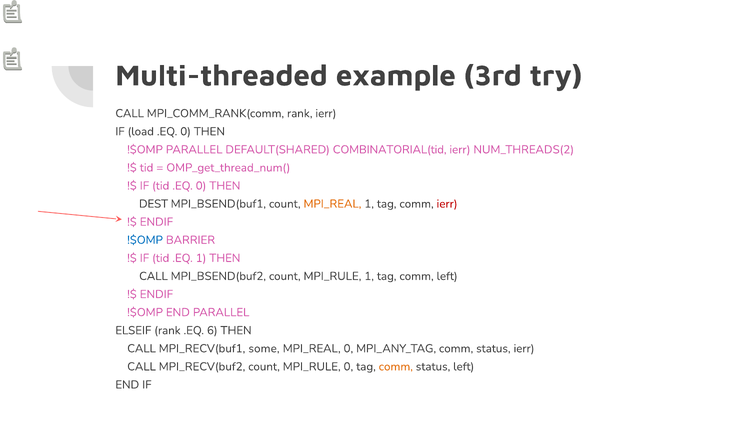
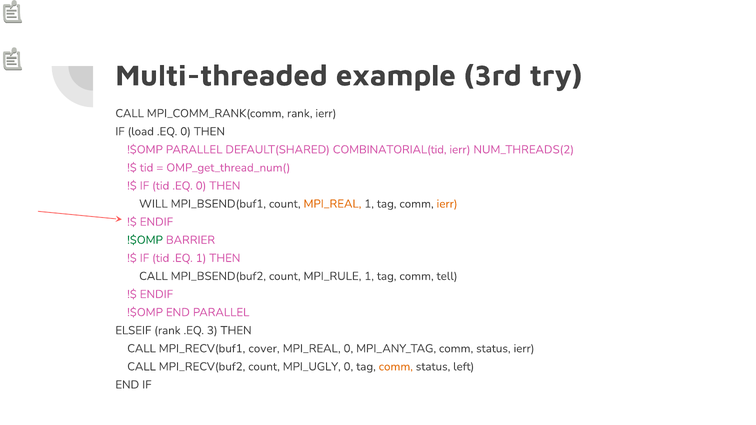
DEST: DEST -> WILL
ierr at (447, 204) colour: red -> orange
!$OMP at (145, 240) colour: blue -> green
comm left: left -> tell
6: 6 -> 3
some: some -> cover
MPI_RECV(buf2 count MPI_RULE: MPI_RULE -> MPI_UGLY
